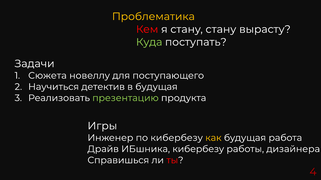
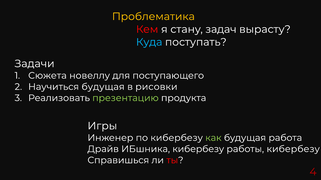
стану стану: стану -> задач
Куда colour: light green -> light blue
Научиться детектив: детектив -> будущая
в будущая: будущая -> рисовки
как colour: yellow -> light green
работы дизайнера: дизайнера -> кибербезу
